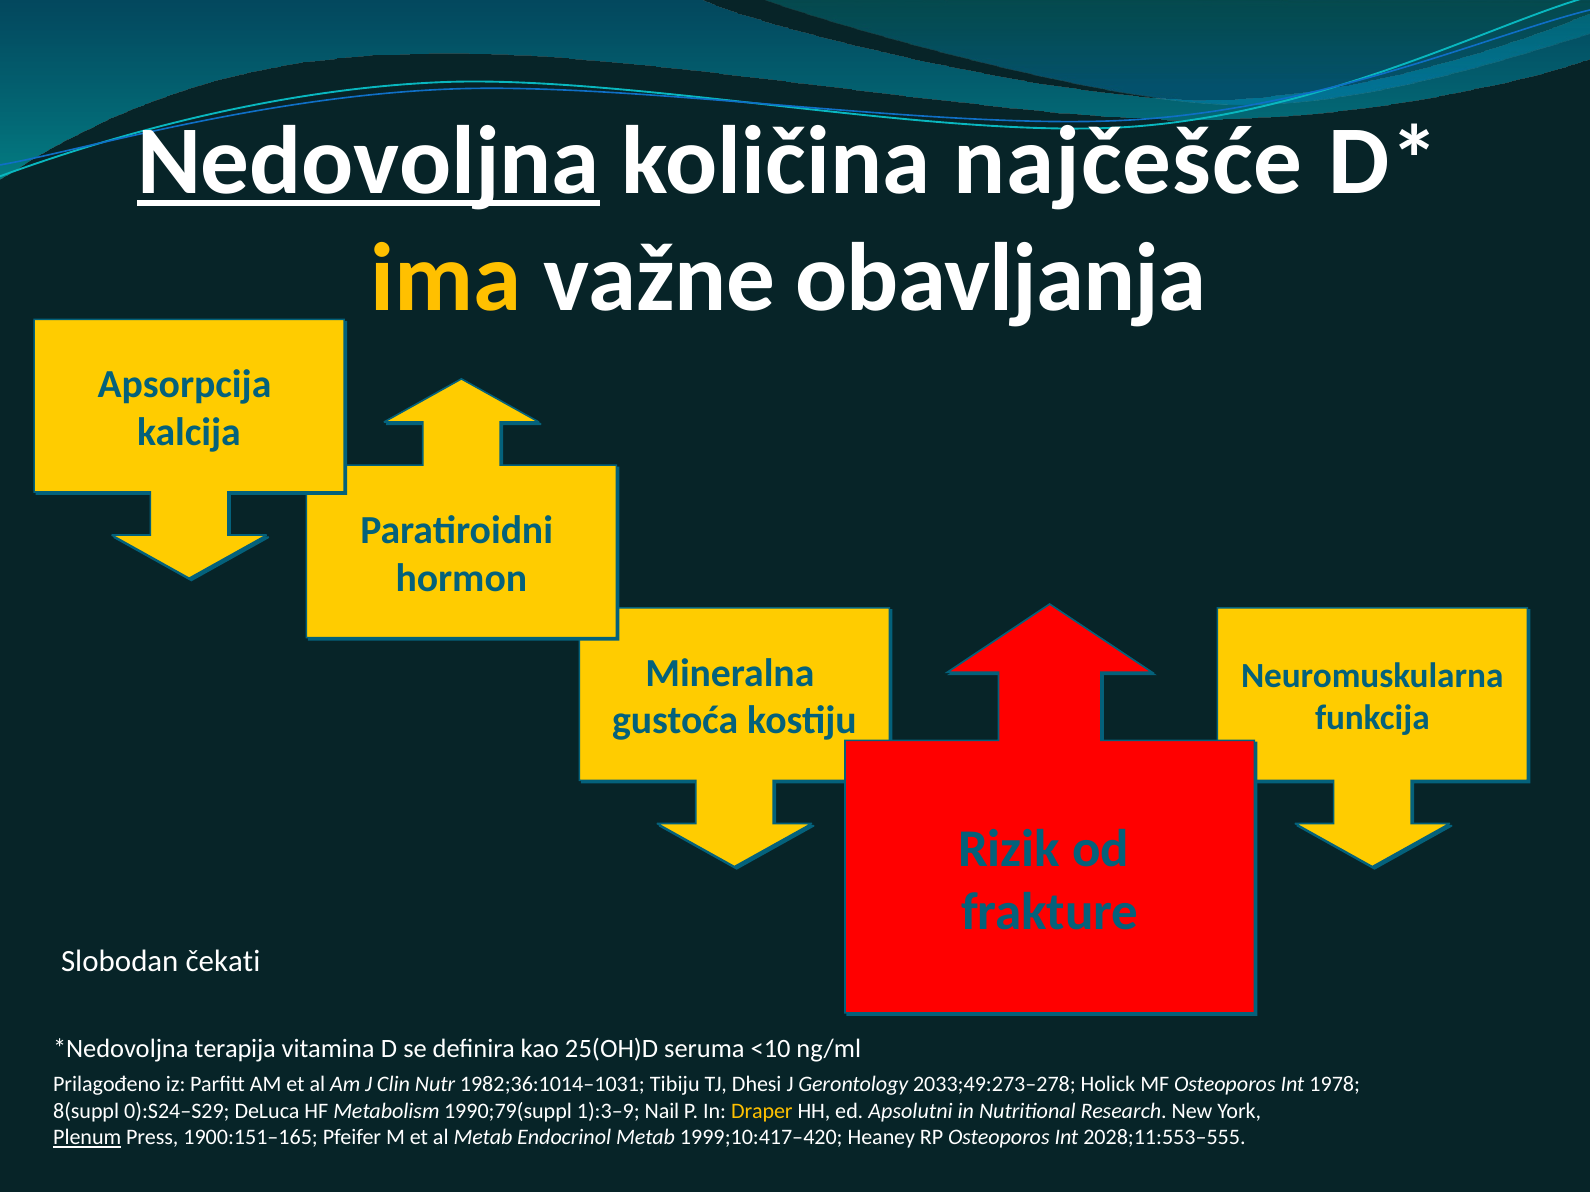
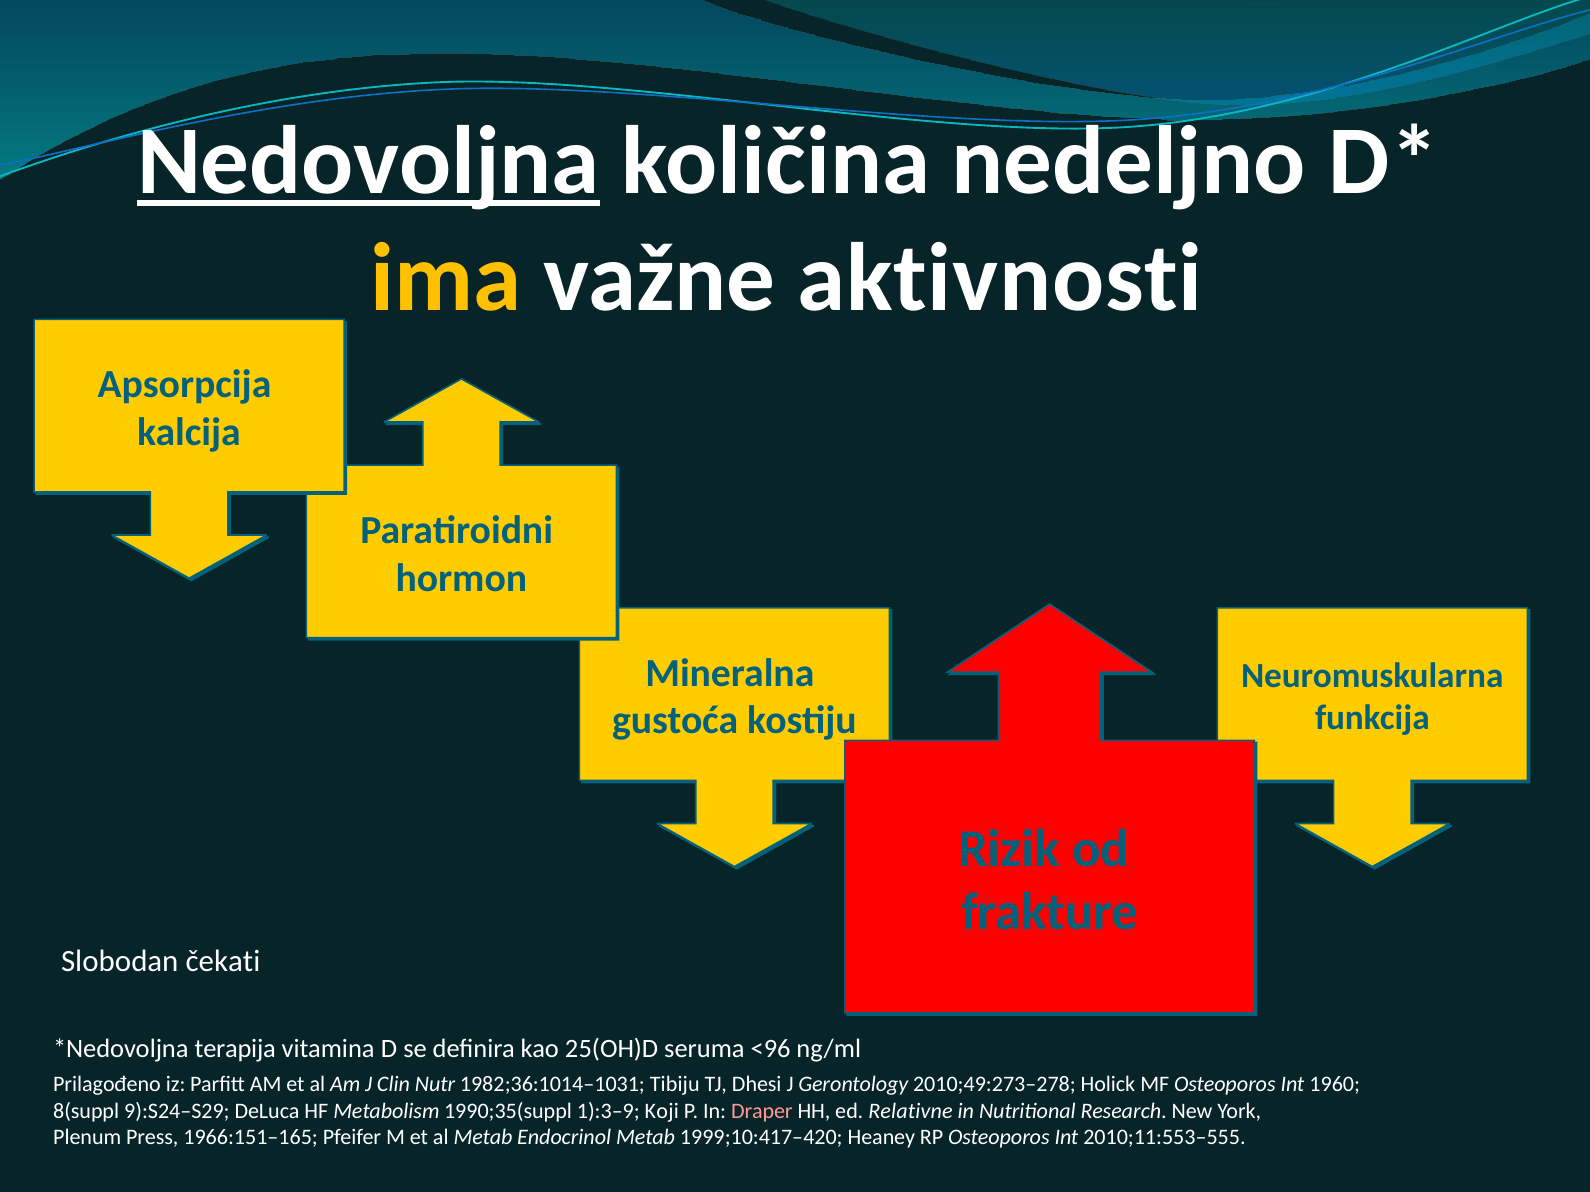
najčešće: najčešće -> nedeljno
obavljanja: obavljanja -> aktivnosti
<10: <10 -> <96
2033;49:273–278: 2033;49:273–278 -> 2010;49:273–278
1978: 1978 -> 1960
0):S24–S29: 0):S24–S29 -> 9):S24–S29
1990;79(suppl: 1990;79(suppl -> 1990;35(suppl
Nail: Nail -> Koji
Draper colour: yellow -> pink
Apsolutni: Apsolutni -> Relativne
Plenum underline: present -> none
1900:151–165: 1900:151–165 -> 1966:151–165
2028;11:553–555: 2028;11:553–555 -> 2010;11:553–555
